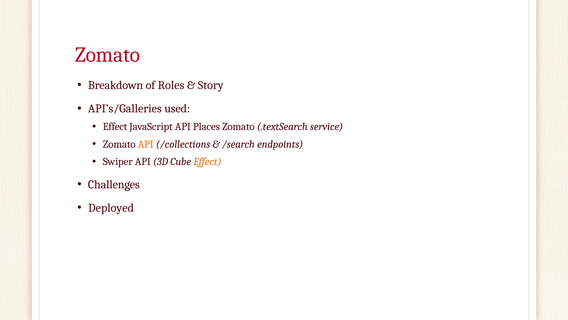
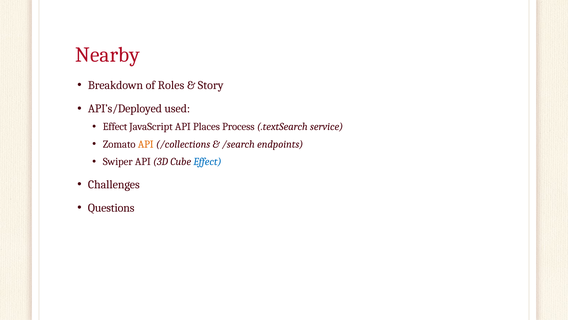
Zomato at (108, 55): Zomato -> Nearby
API’s/Galleries: API’s/Galleries -> API’s/Deployed
Places Zomato: Zomato -> Process
Effect at (208, 161) colour: orange -> blue
Deployed: Deployed -> Questions
